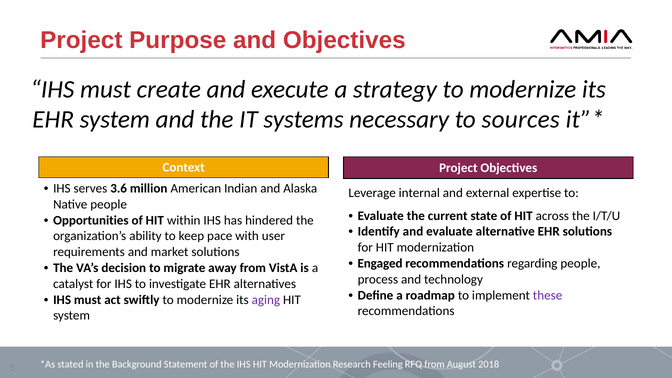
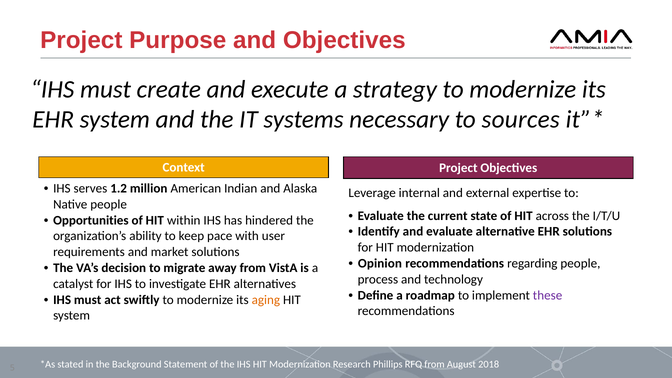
3.6: 3.6 -> 1.2
Engaged: Engaged -> Opinion
aging colour: purple -> orange
Feeling: Feeling -> Phillips
